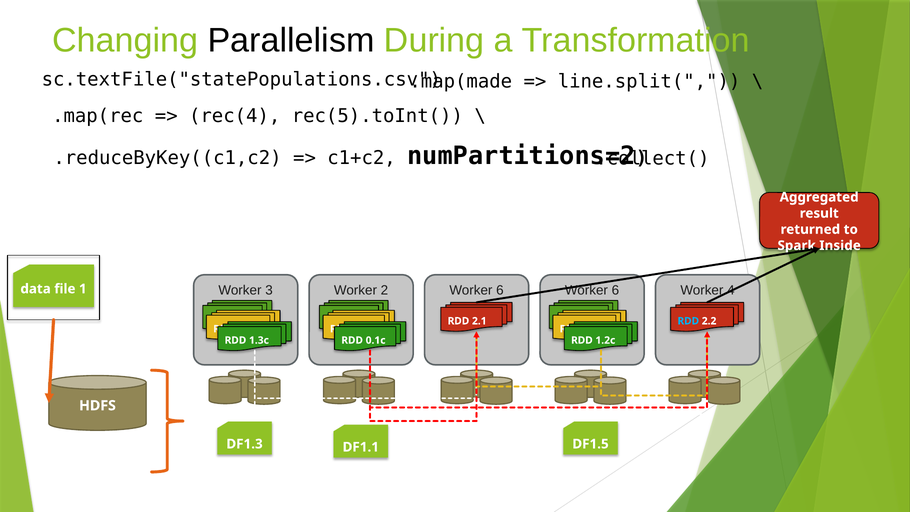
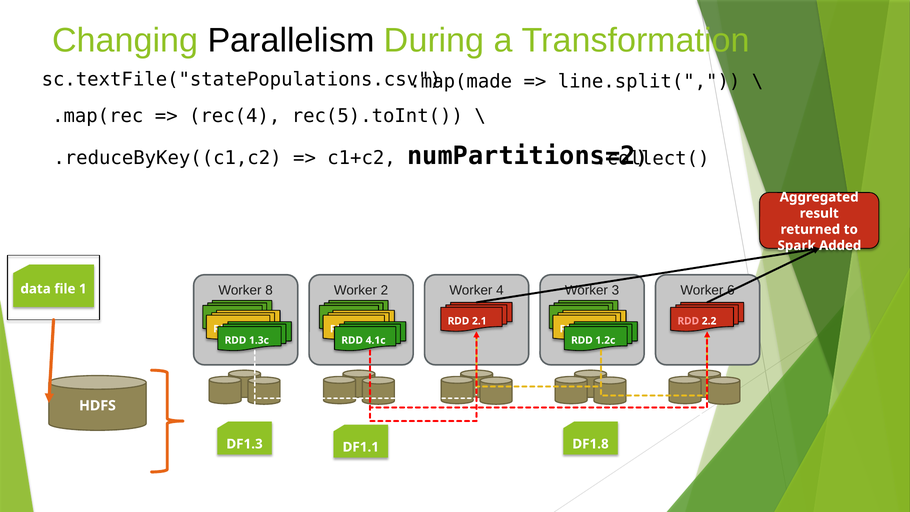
Inside: Inside -> Added
3: 3 -> 8
2 Worker 6: 6 -> 4
6 at (615, 290): 6 -> 3
4: 4 -> 6
RDD at (688, 321) colour: light blue -> pink
0.1c: 0.1c -> 4.1c
DF1.5: DF1.5 -> DF1.8
